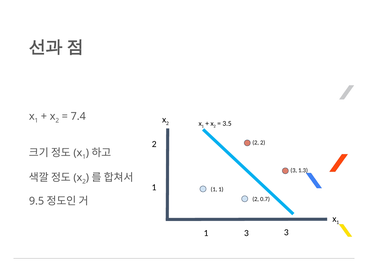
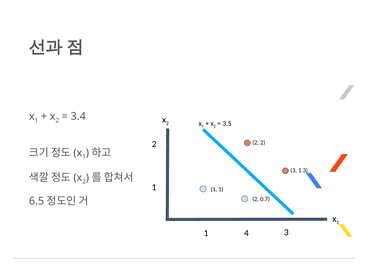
7.4: 7.4 -> 3.4
9.5: 9.5 -> 6.5
1 3: 3 -> 4
